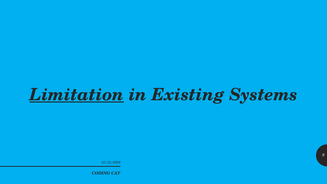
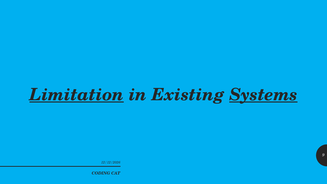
Systems underline: none -> present
